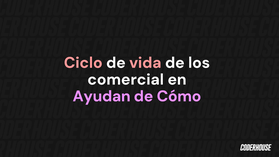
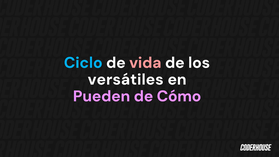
Ciclo colour: pink -> light blue
comercial: comercial -> versátiles
Ayudan: Ayudan -> Pueden
